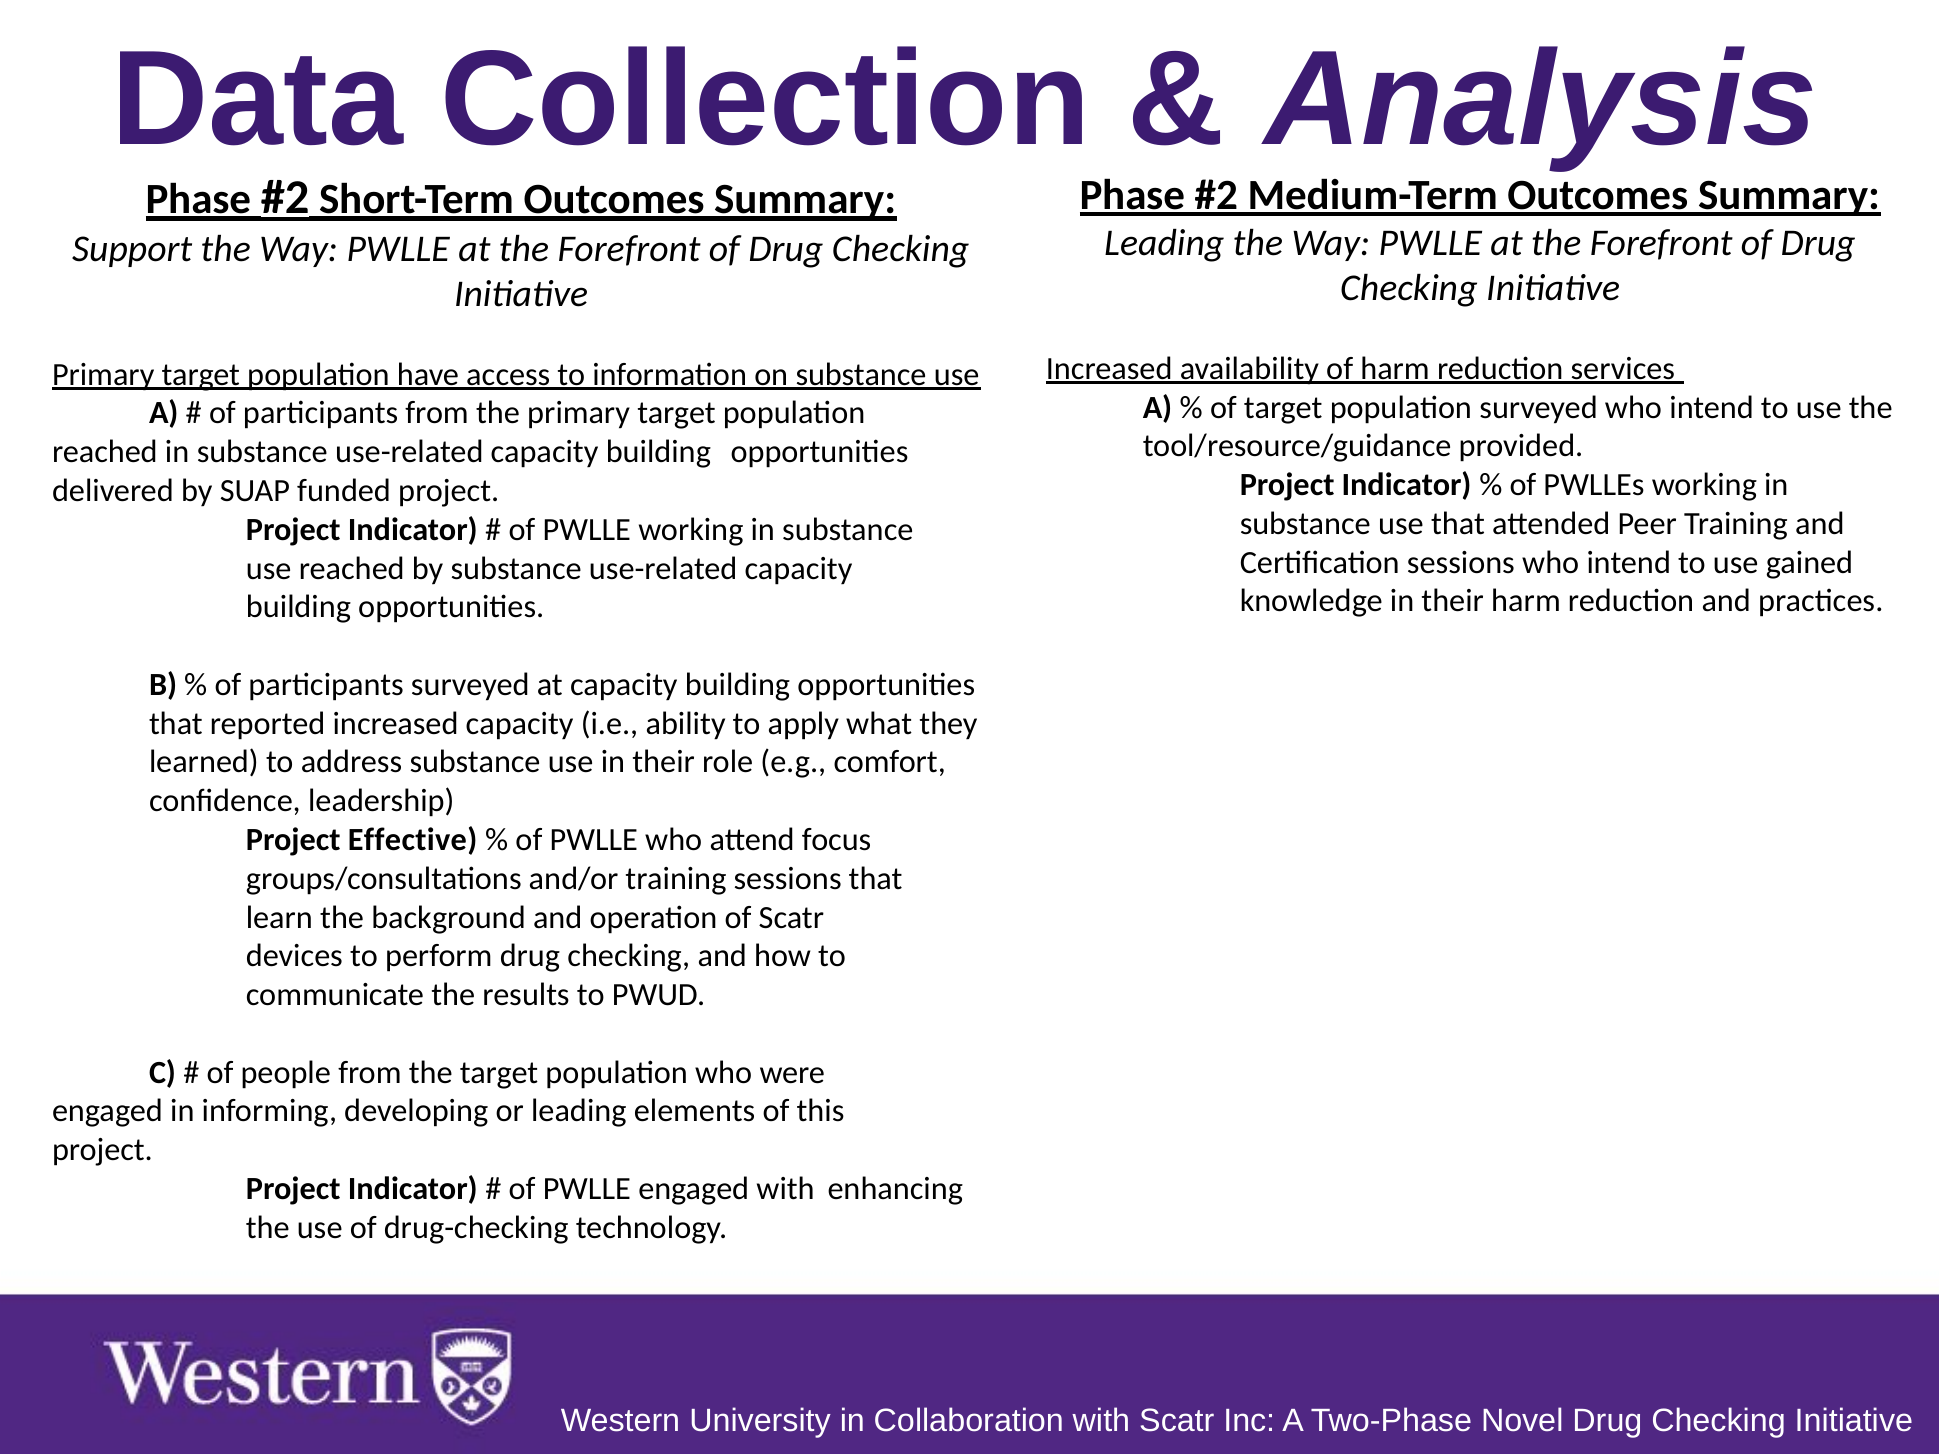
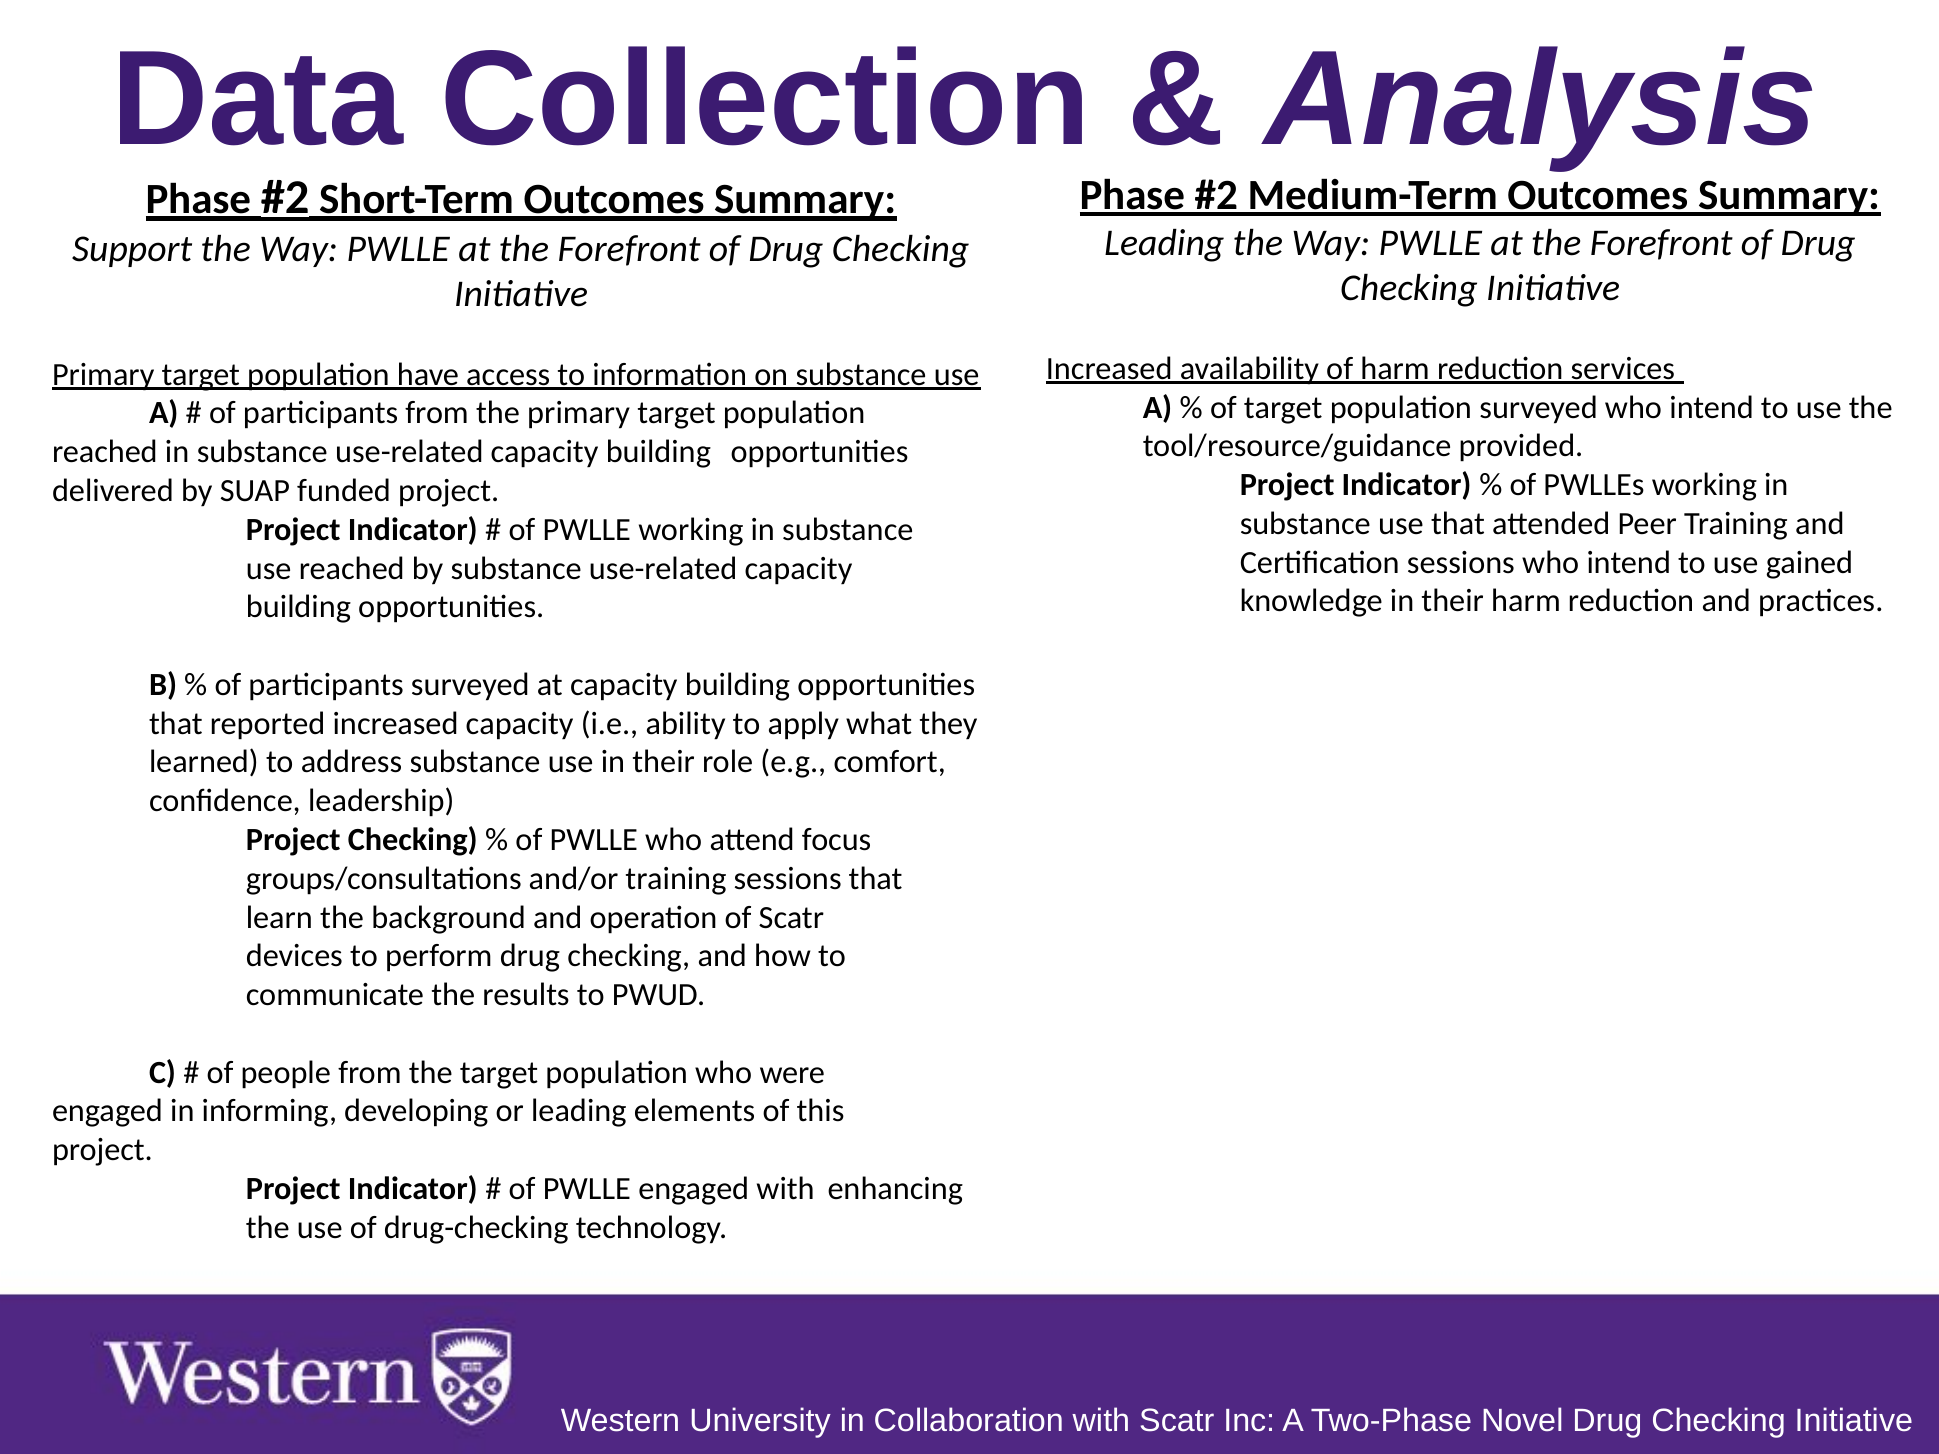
Project Effective: Effective -> Checking
